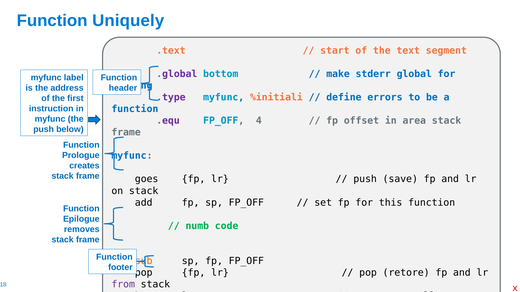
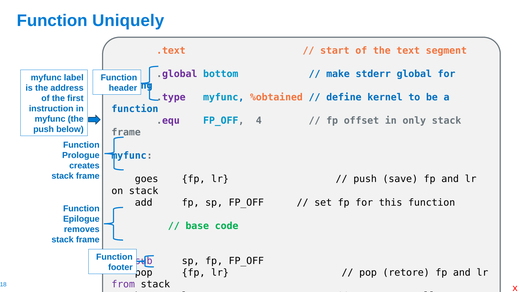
%initiali: %initiali -> %obtained
errors: errors -> kernel
area: area -> only
numb: numb -> base
sub colour: orange -> purple
